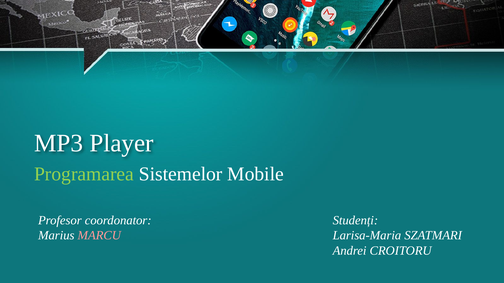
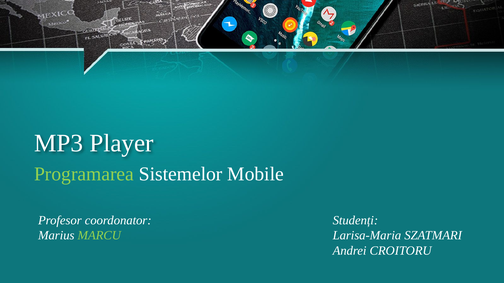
MARCU colour: pink -> light green
